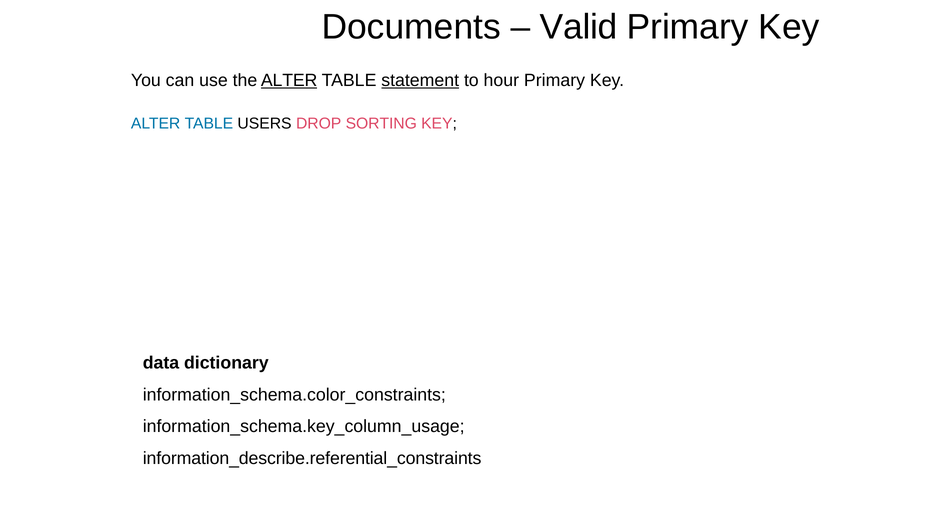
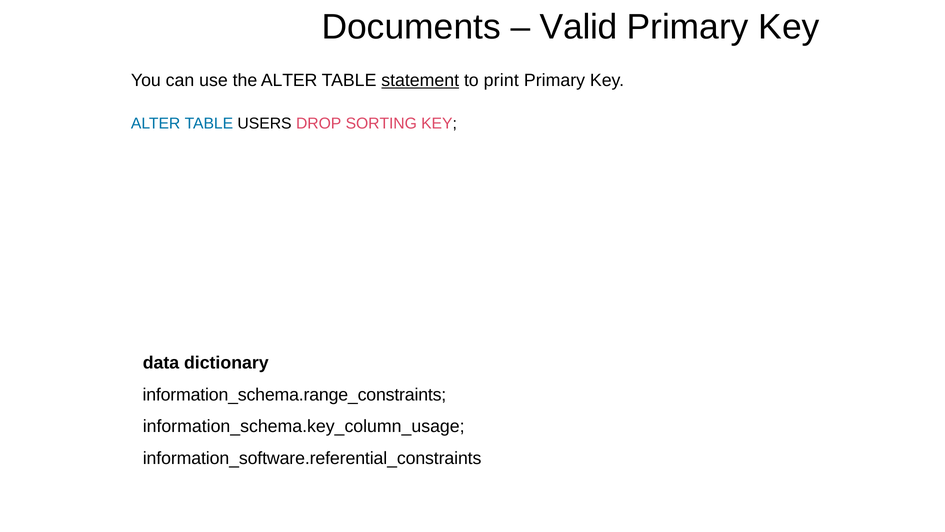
ALTER at (289, 80) underline: present -> none
hour: hour -> print
information_schema.color_constraints: information_schema.color_constraints -> information_schema.range_constraints
information_describe.referential_constraints: information_describe.referential_constraints -> information_software.referential_constraints
